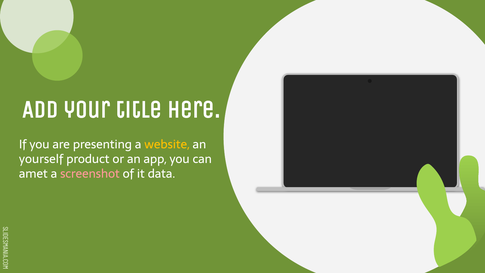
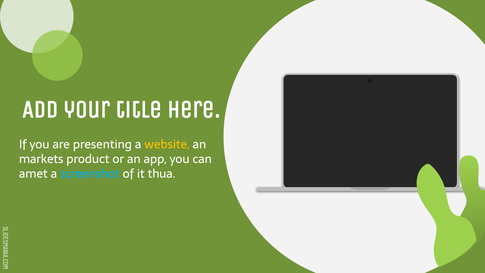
yourself: yourself -> markets
screenshot colour: pink -> light blue
data: data -> thua
